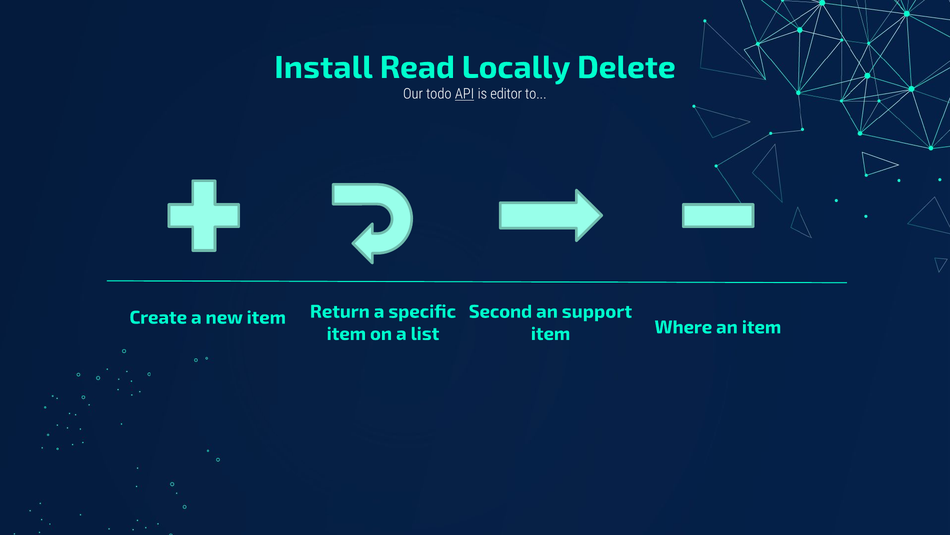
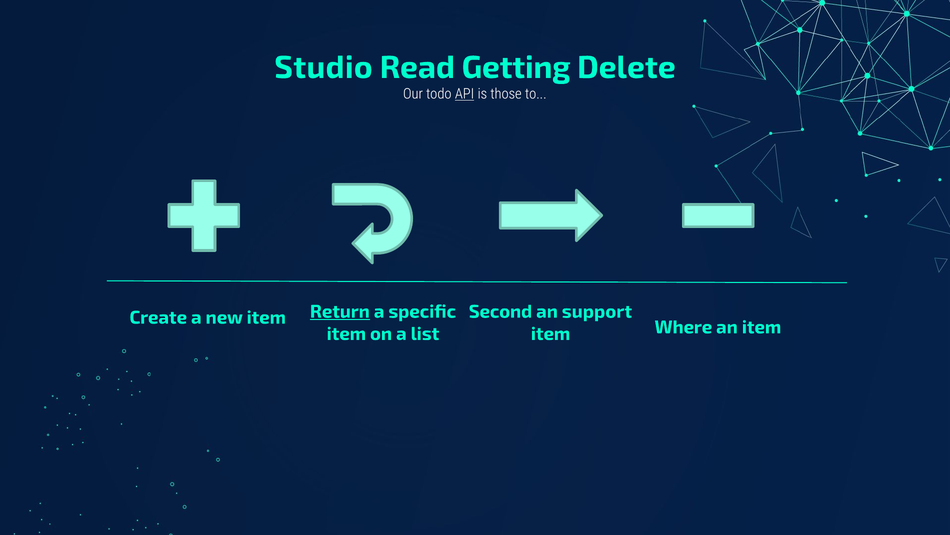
Install: Install -> Studio
Locally: Locally -> Getting
editor: editor -> those
Return underline: none -> present
